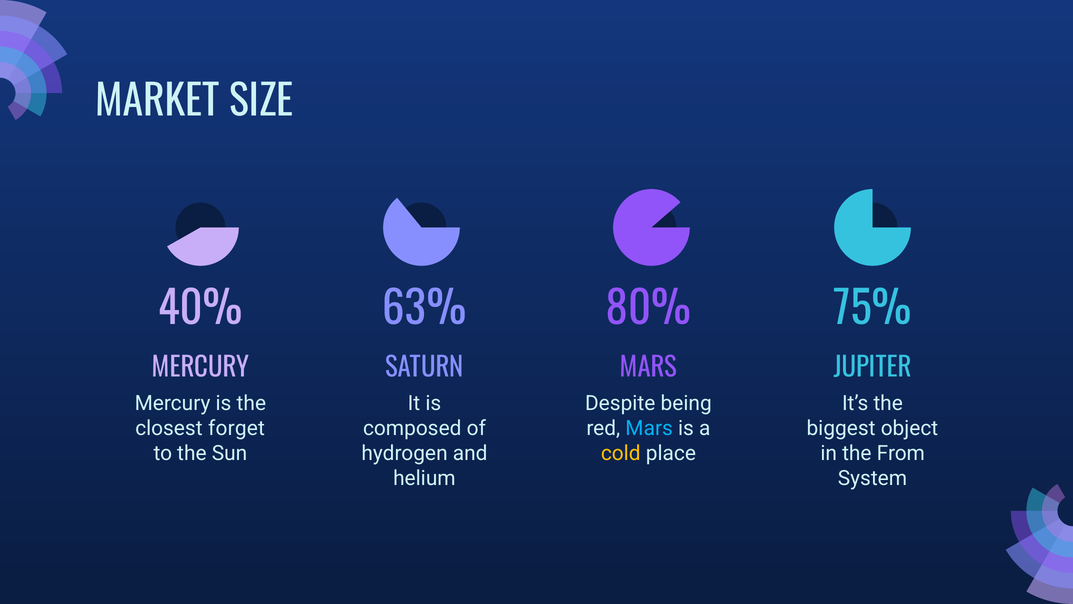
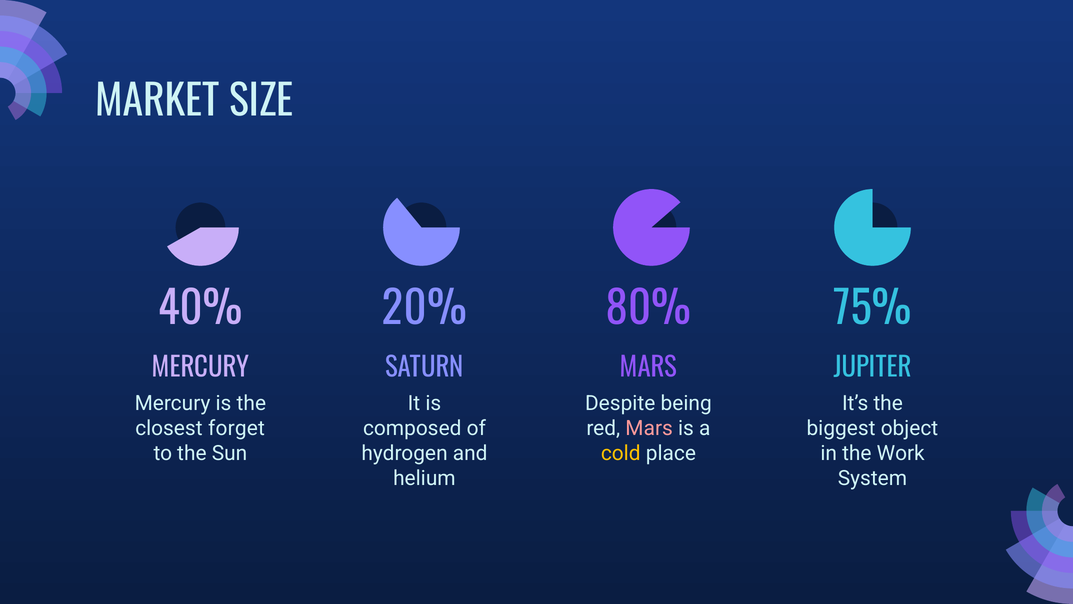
63%: 63% -> 20%
Mars at (649, 428) colour: light blue -> pink
From: From -> Work
